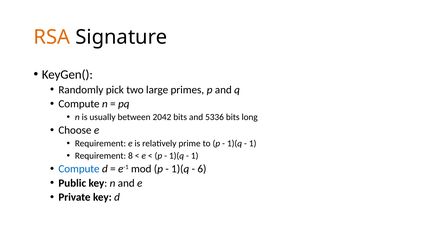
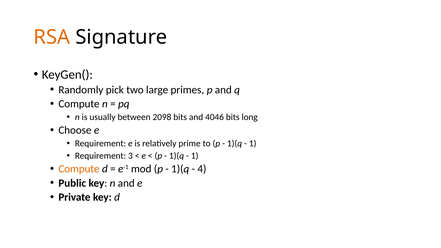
2042: 2042 -> 2098
5336: 5336 -> 4046
8: 8 -> 3
Compute at (79, 169) colour: blue -> orange
6: 6 -> 4
